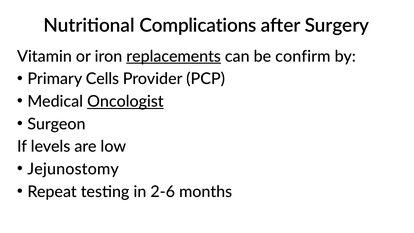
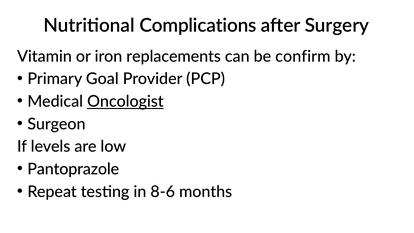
replacements underline: present -> none
Cells: Cells -> Goal
Jejunostomy: Jejunostomy -> Pantoprazole
2-6: 2-6 -> 8-6
